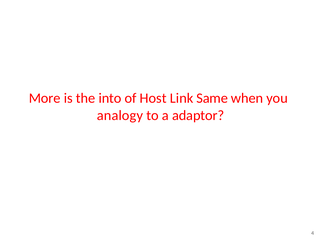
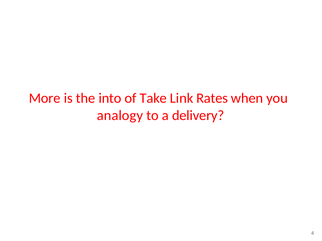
Host: Host -> Take
Same: Same -> Rates
adaptor: adaptor -> delivery
